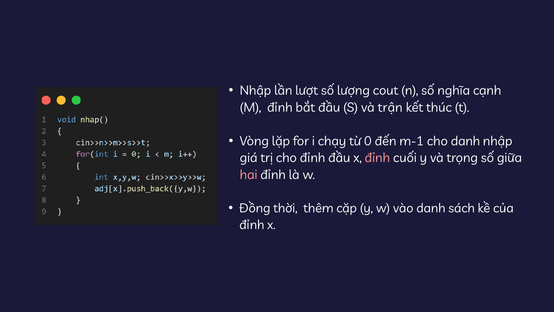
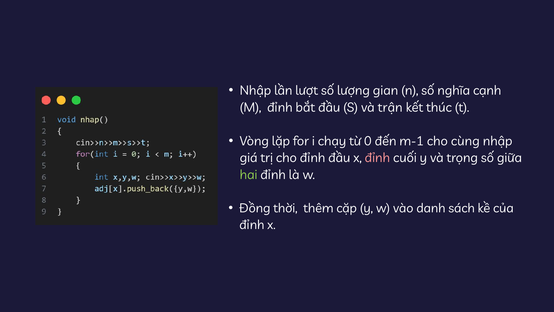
cout: cout -> gian
cho danh: danh -> cùng
hai colour: pink -> light green
